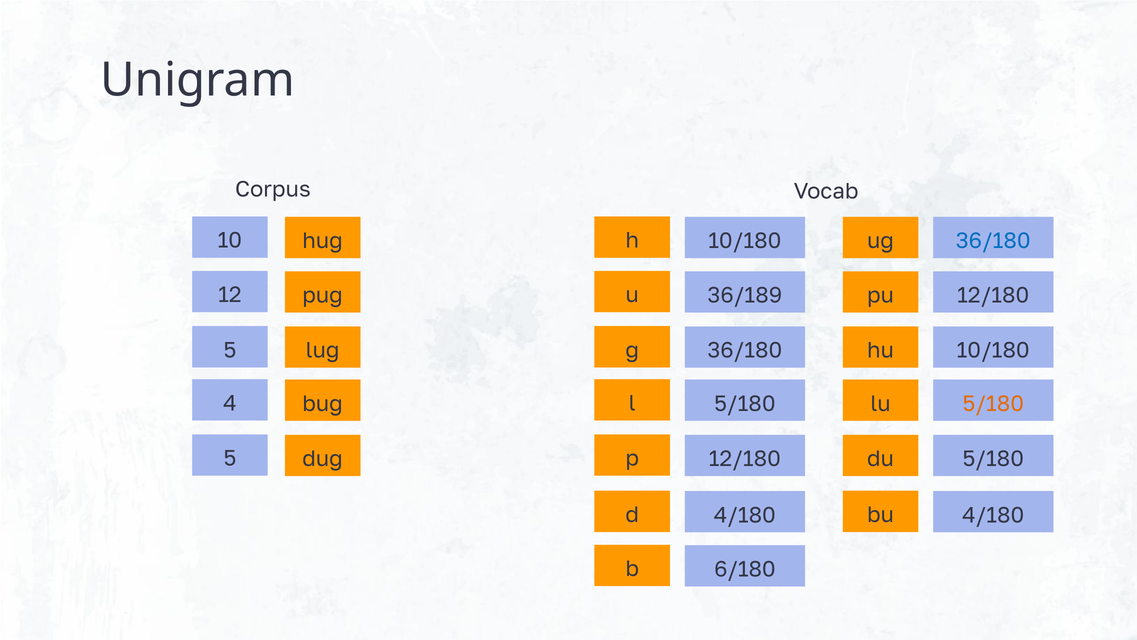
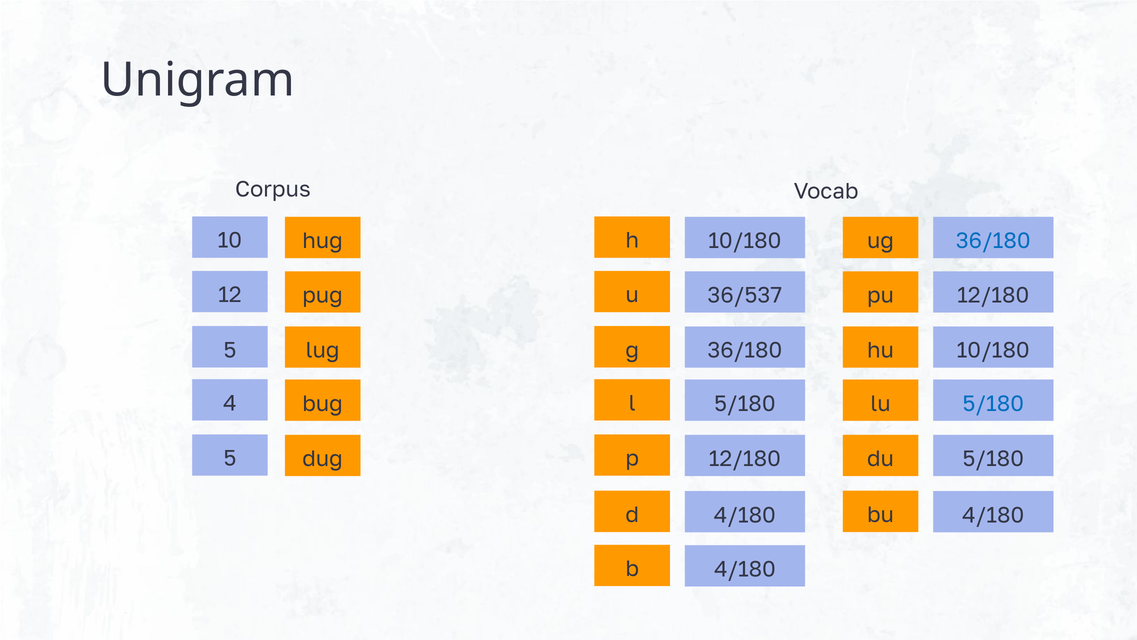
36/189: 36/189 -> 36/537
5/180 at (993, 403) colour: orange -> blue
b 6/180: 6/180 -> 4/180
